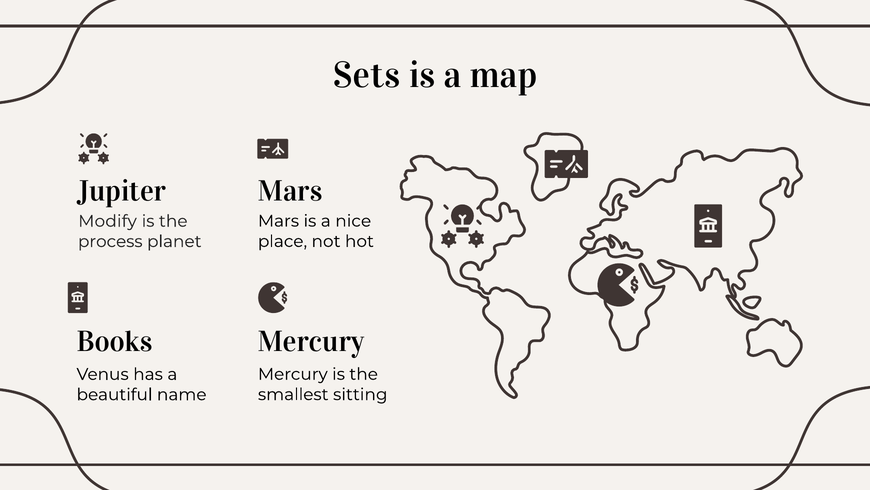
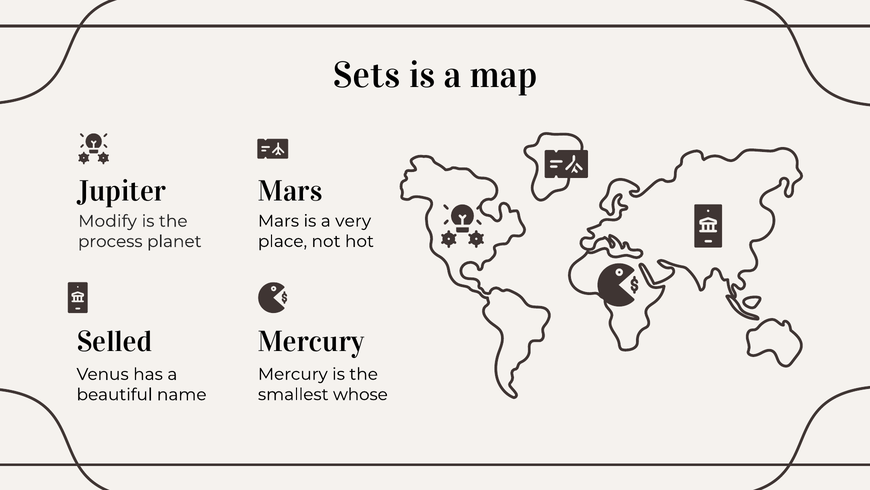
nice: nice -> very
Books: Books -> Selled
sitting: sitting -> whose
